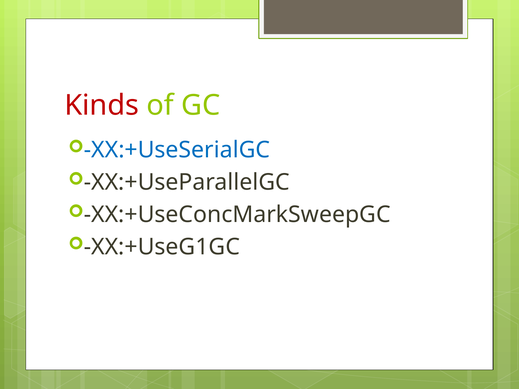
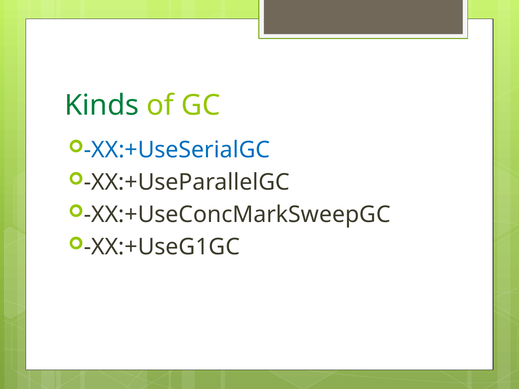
Kinds colour: red -> green
